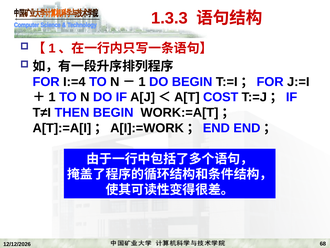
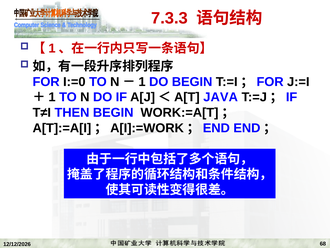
1.3.3: 1.3.3 -> 7.3.3
I:=4: I:=4 -> I:=0
COST: COST -> JAVA
